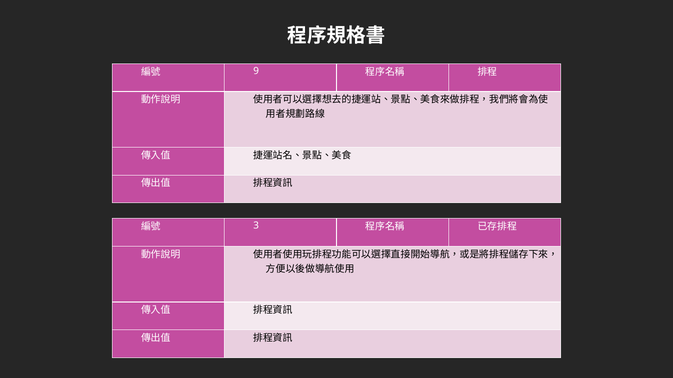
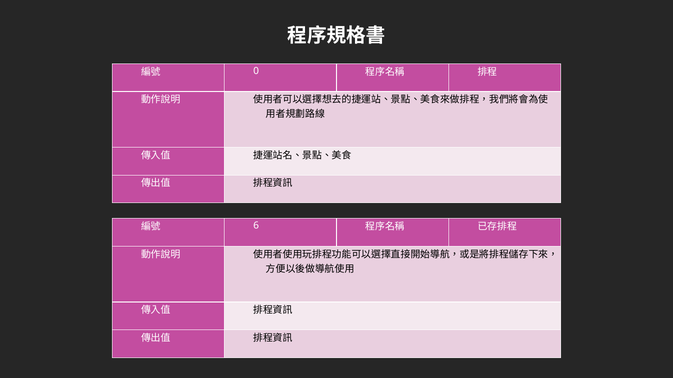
9: 9 -> 0
3: 3 -> 6
